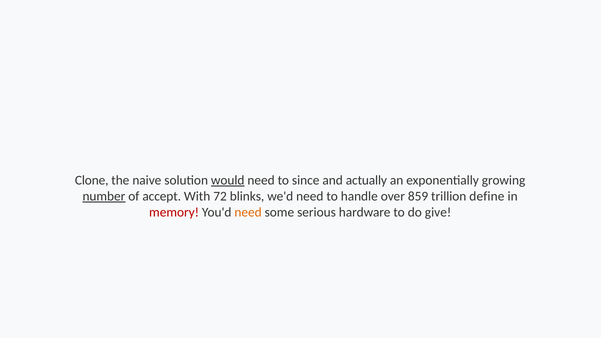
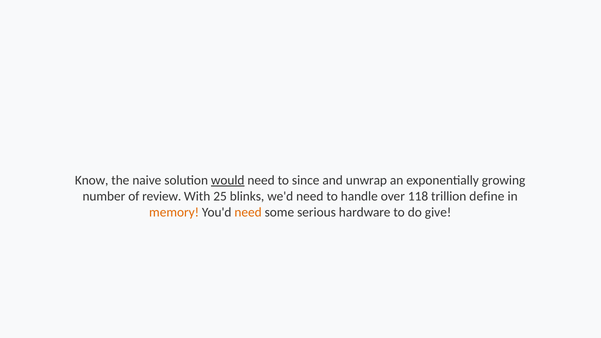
Clone: Clone -> Know
actually: actually -> unwrap
number underline: present -> none
accept: accept -> review
72: 72 -> 25
859: 859 -> 118
memory colour: red -> orange
